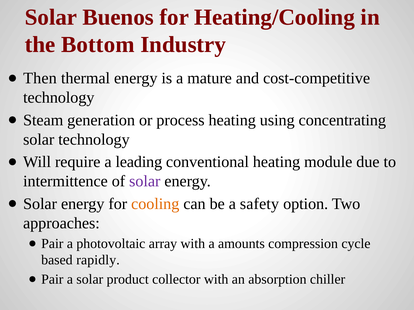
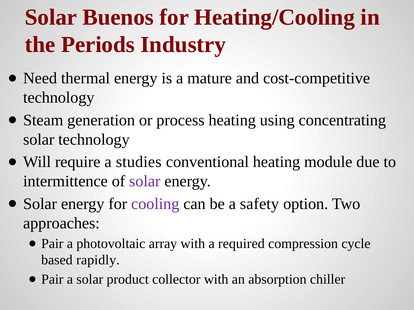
Bottom: Bottom -> Periods
Then: Then -> Need
leading: leading -> studies
cooling colour: orange -> purple
amounts: amounts -> required
